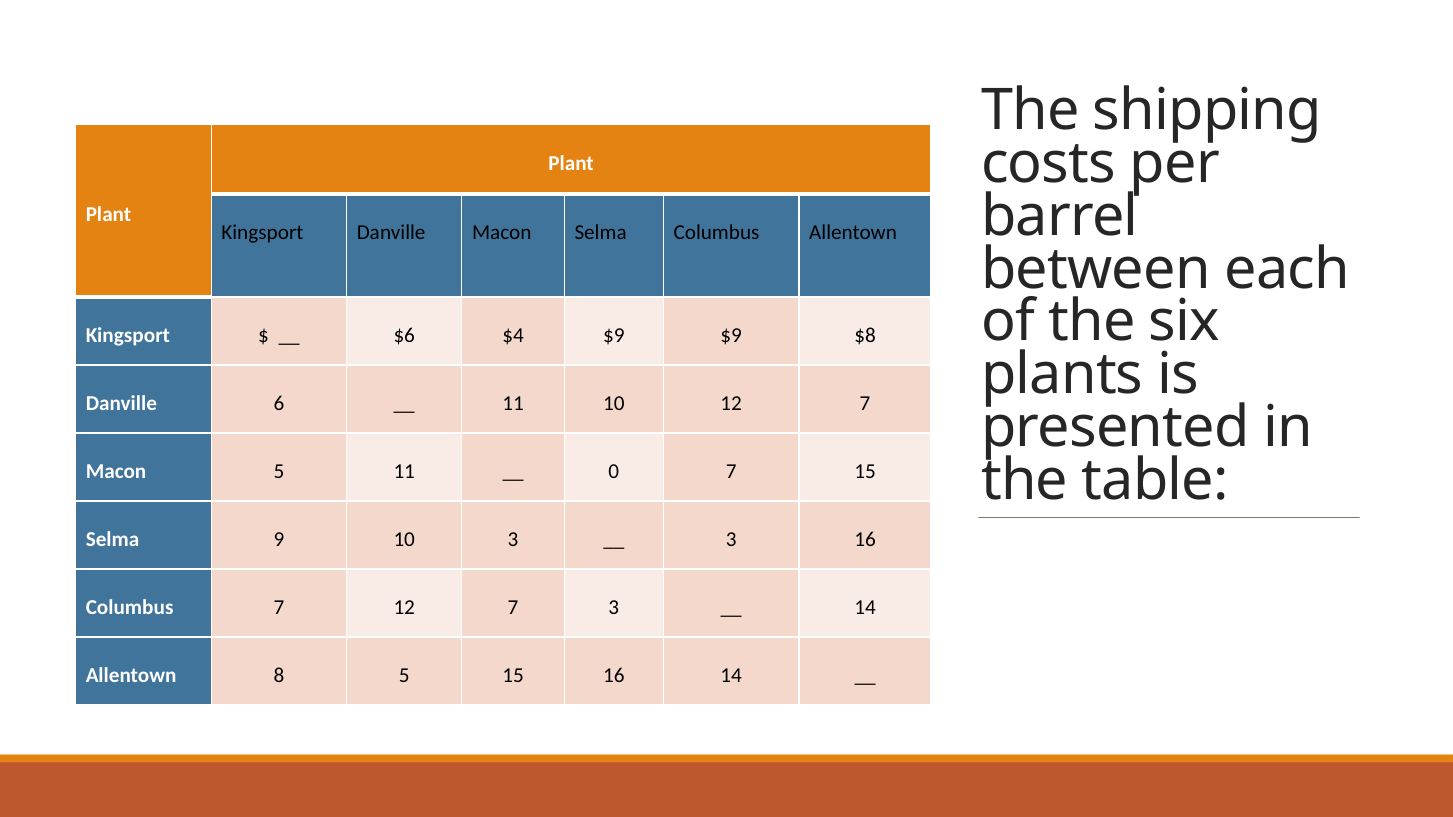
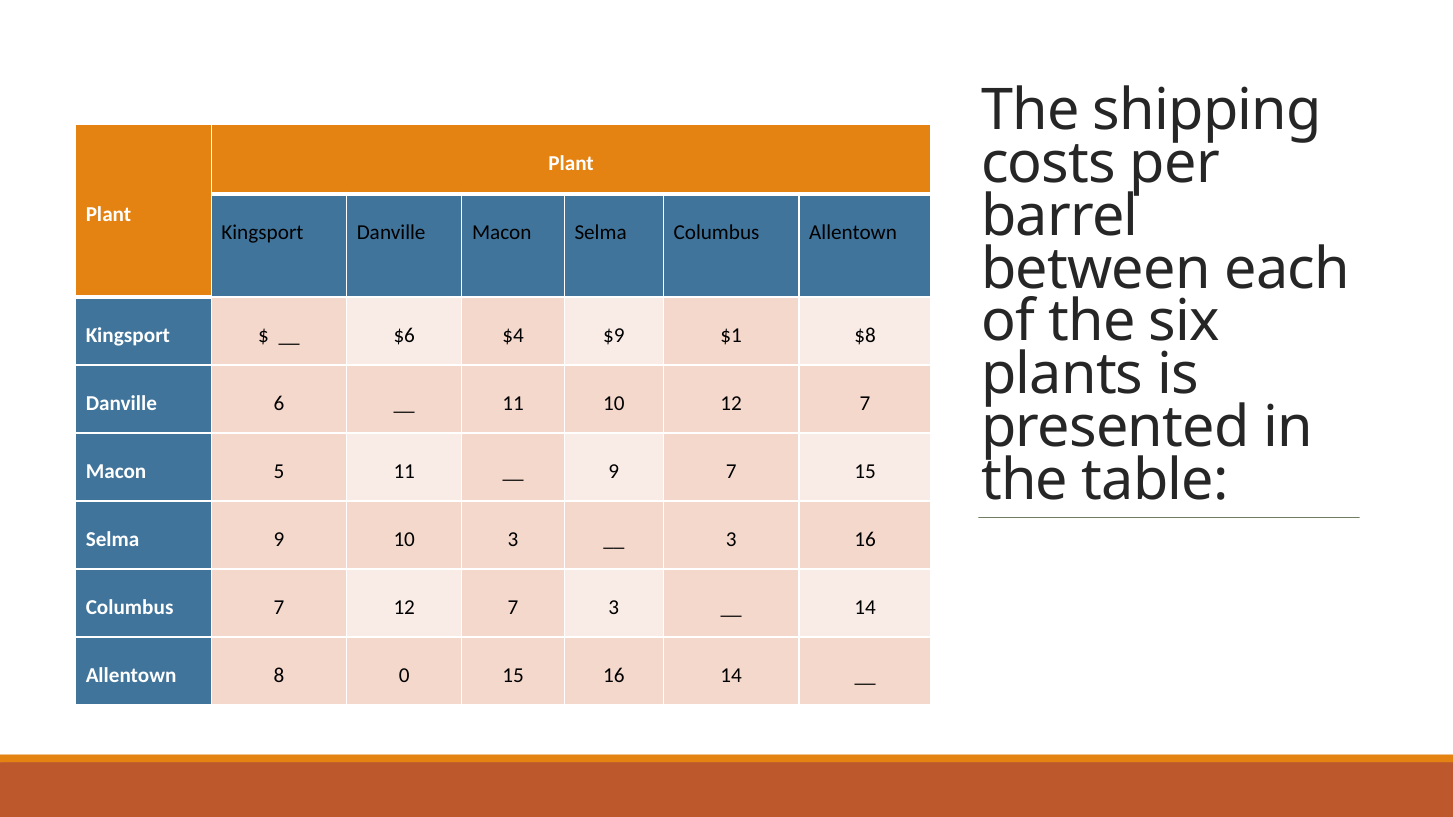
$9 $9: $9 -> $1
0 at (614, 472): 0 -> 9
8 5: 5 -> 0
